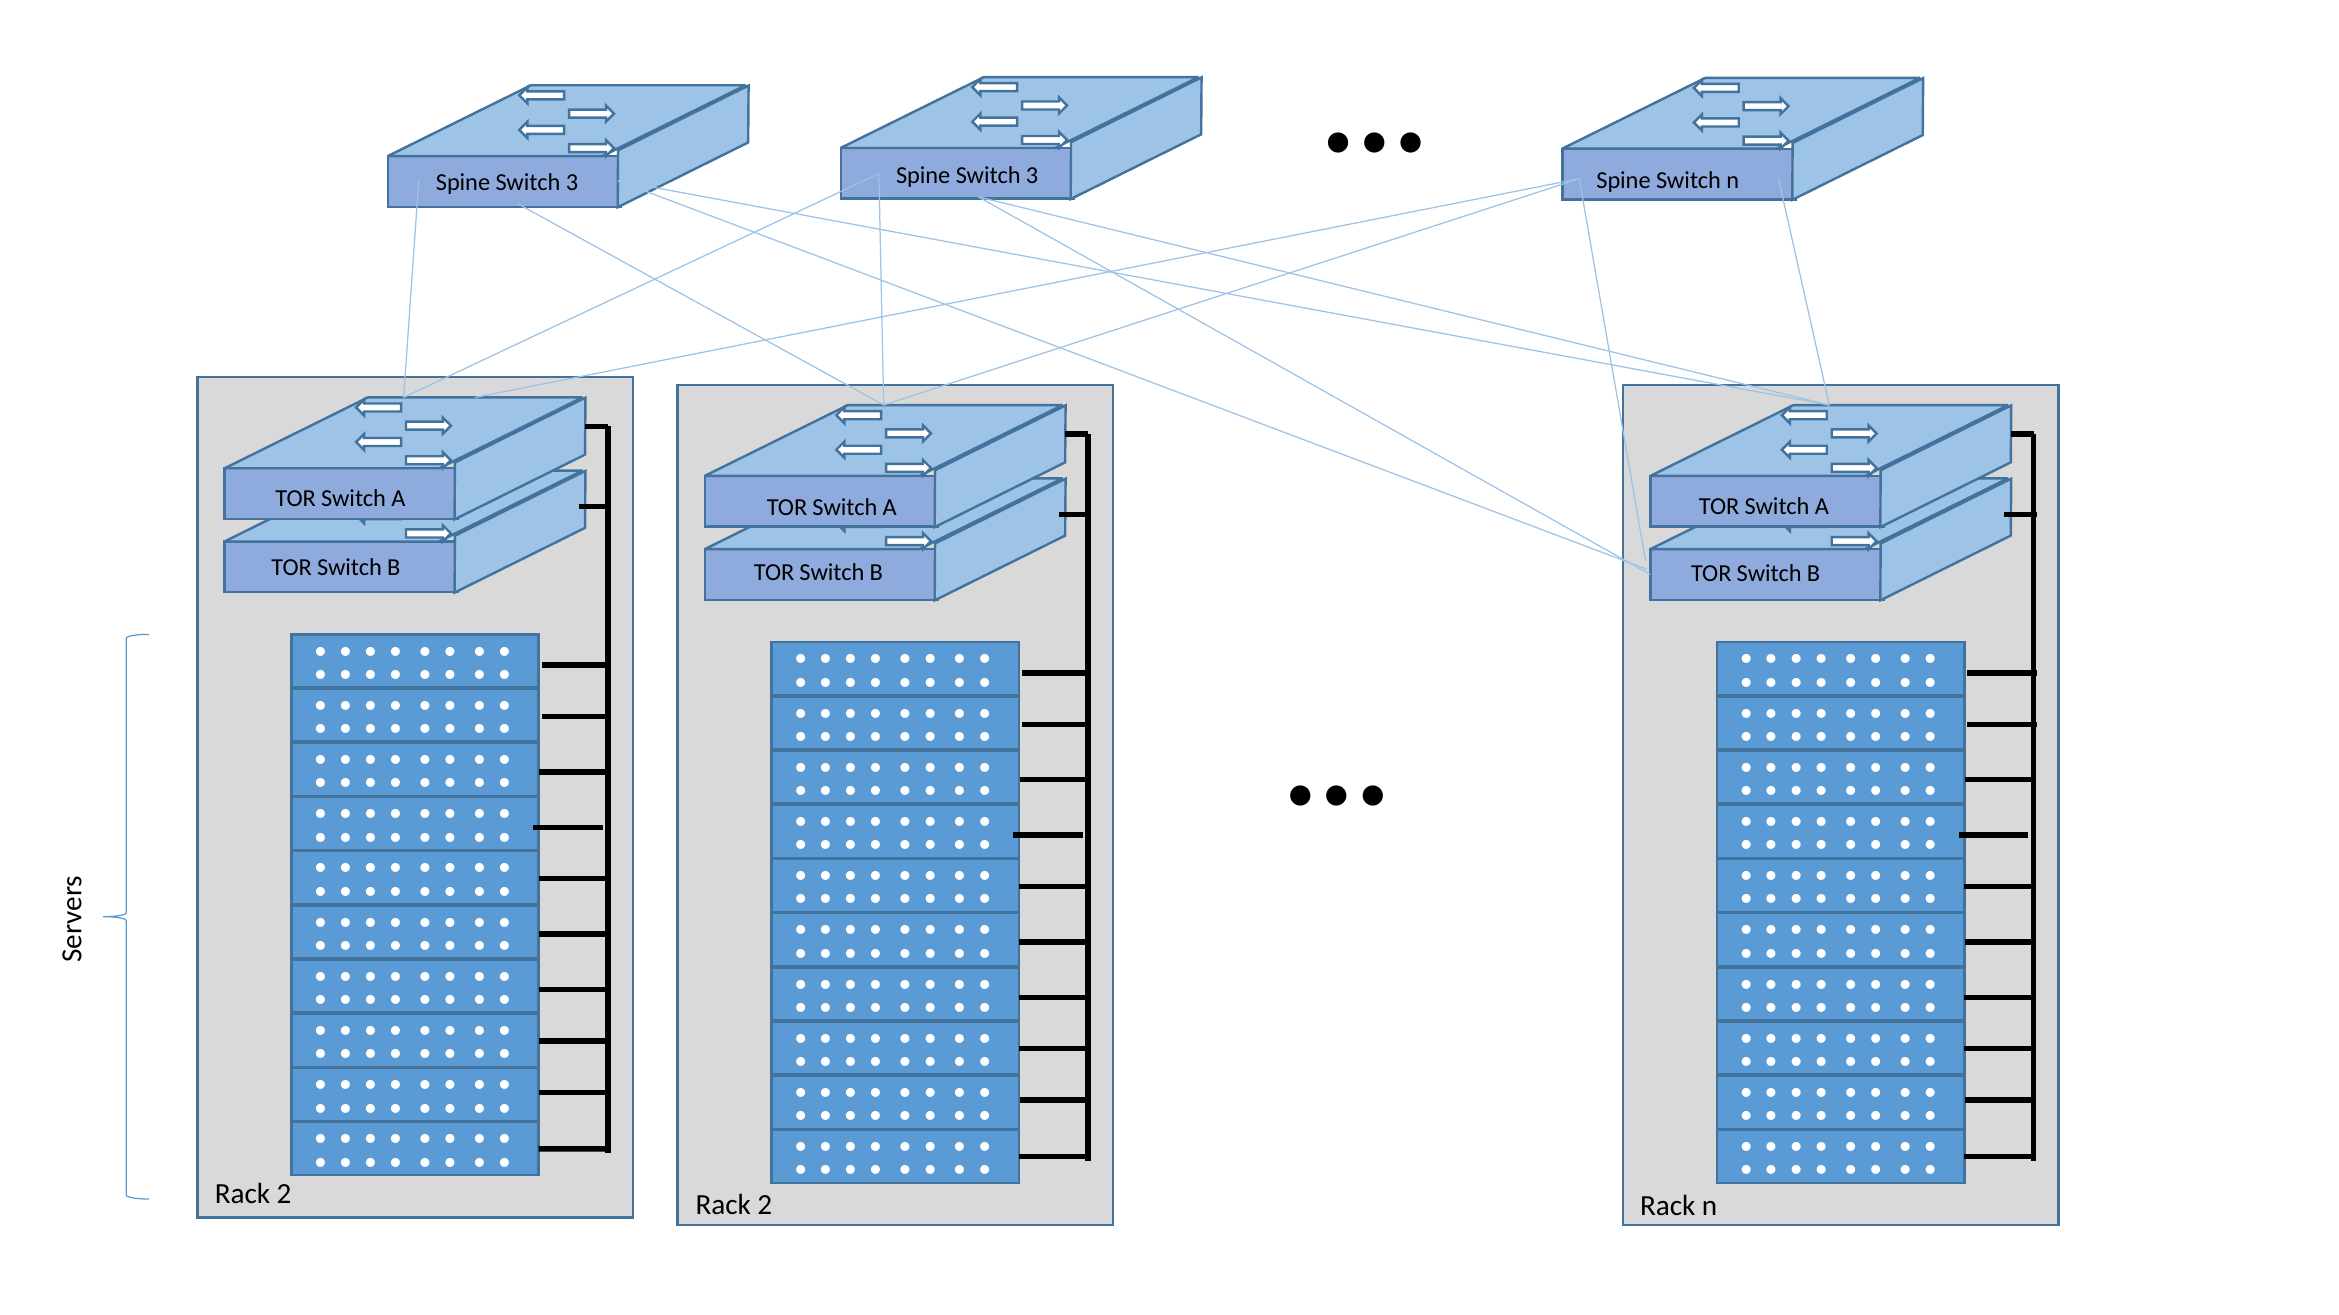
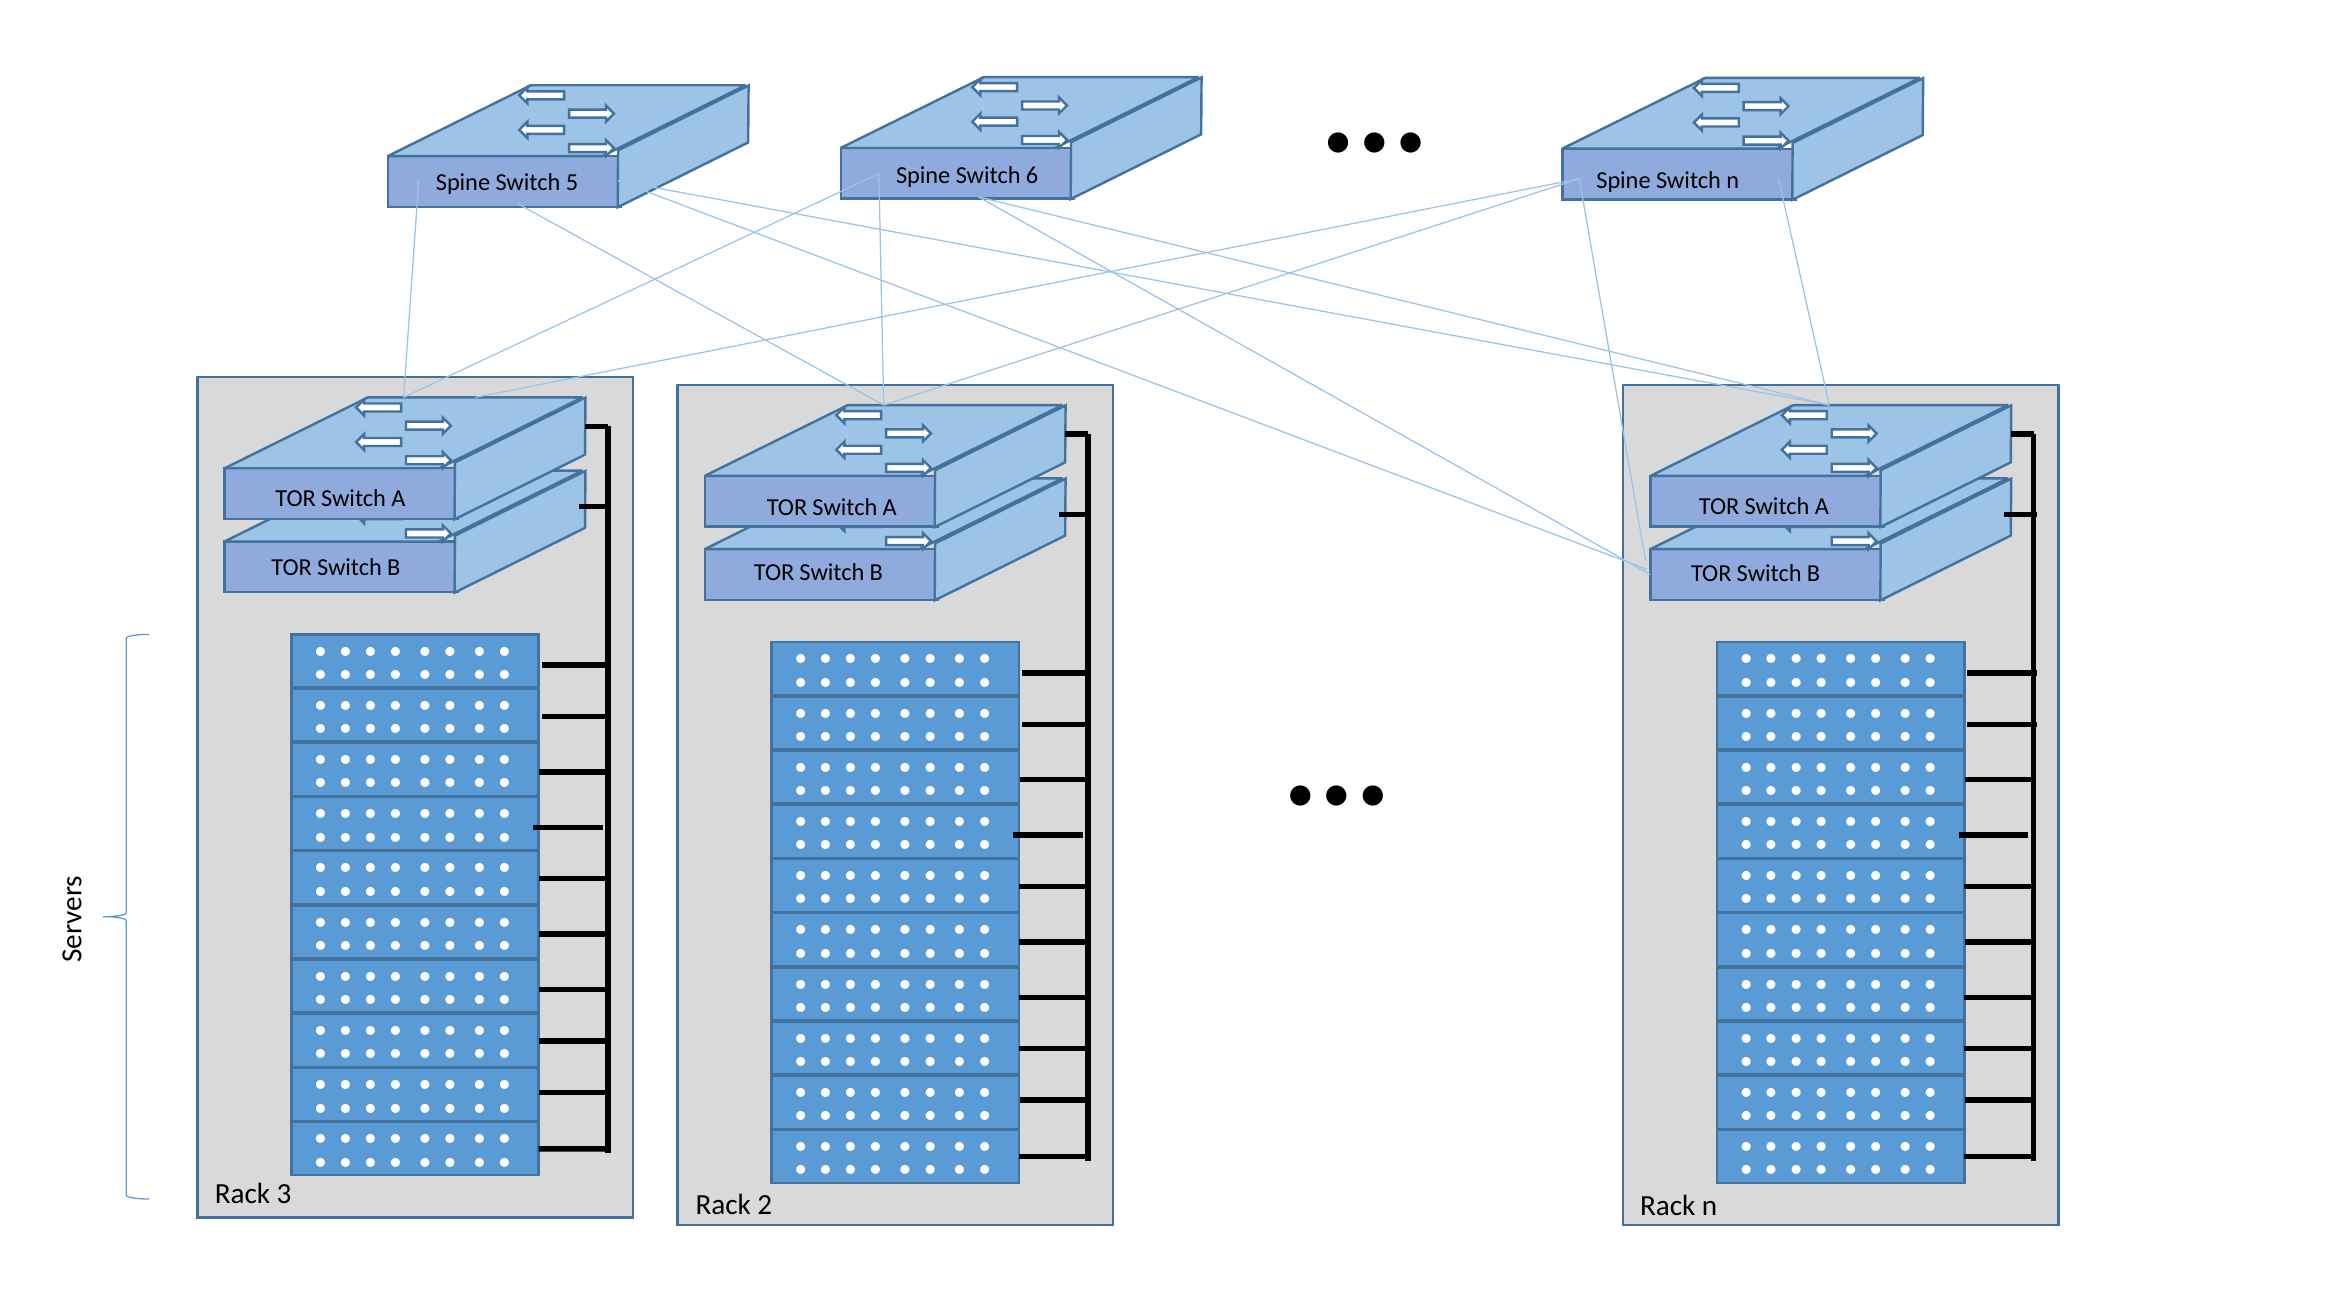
3 at (572, 183): 3 -> 5
3 at (1032, 175): 3 -> 6
2 at (284, 1194): 2 -> 3
